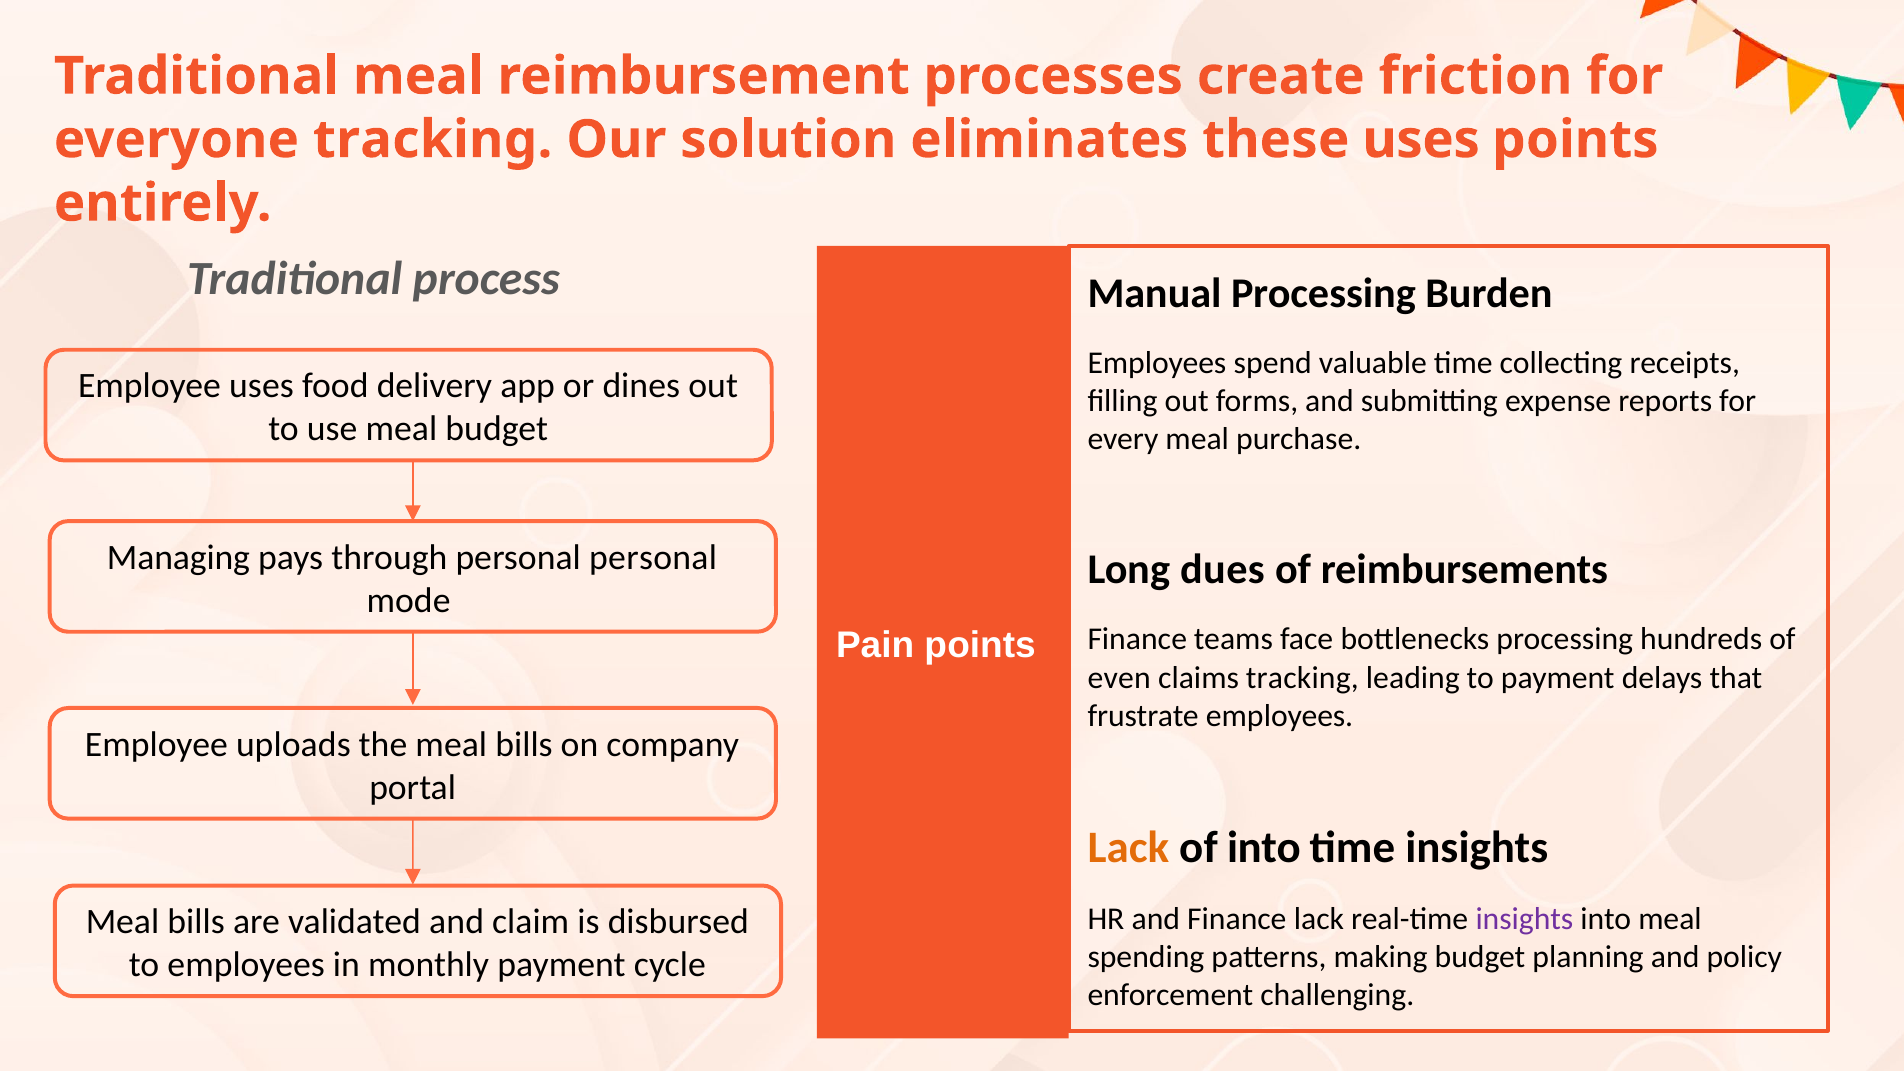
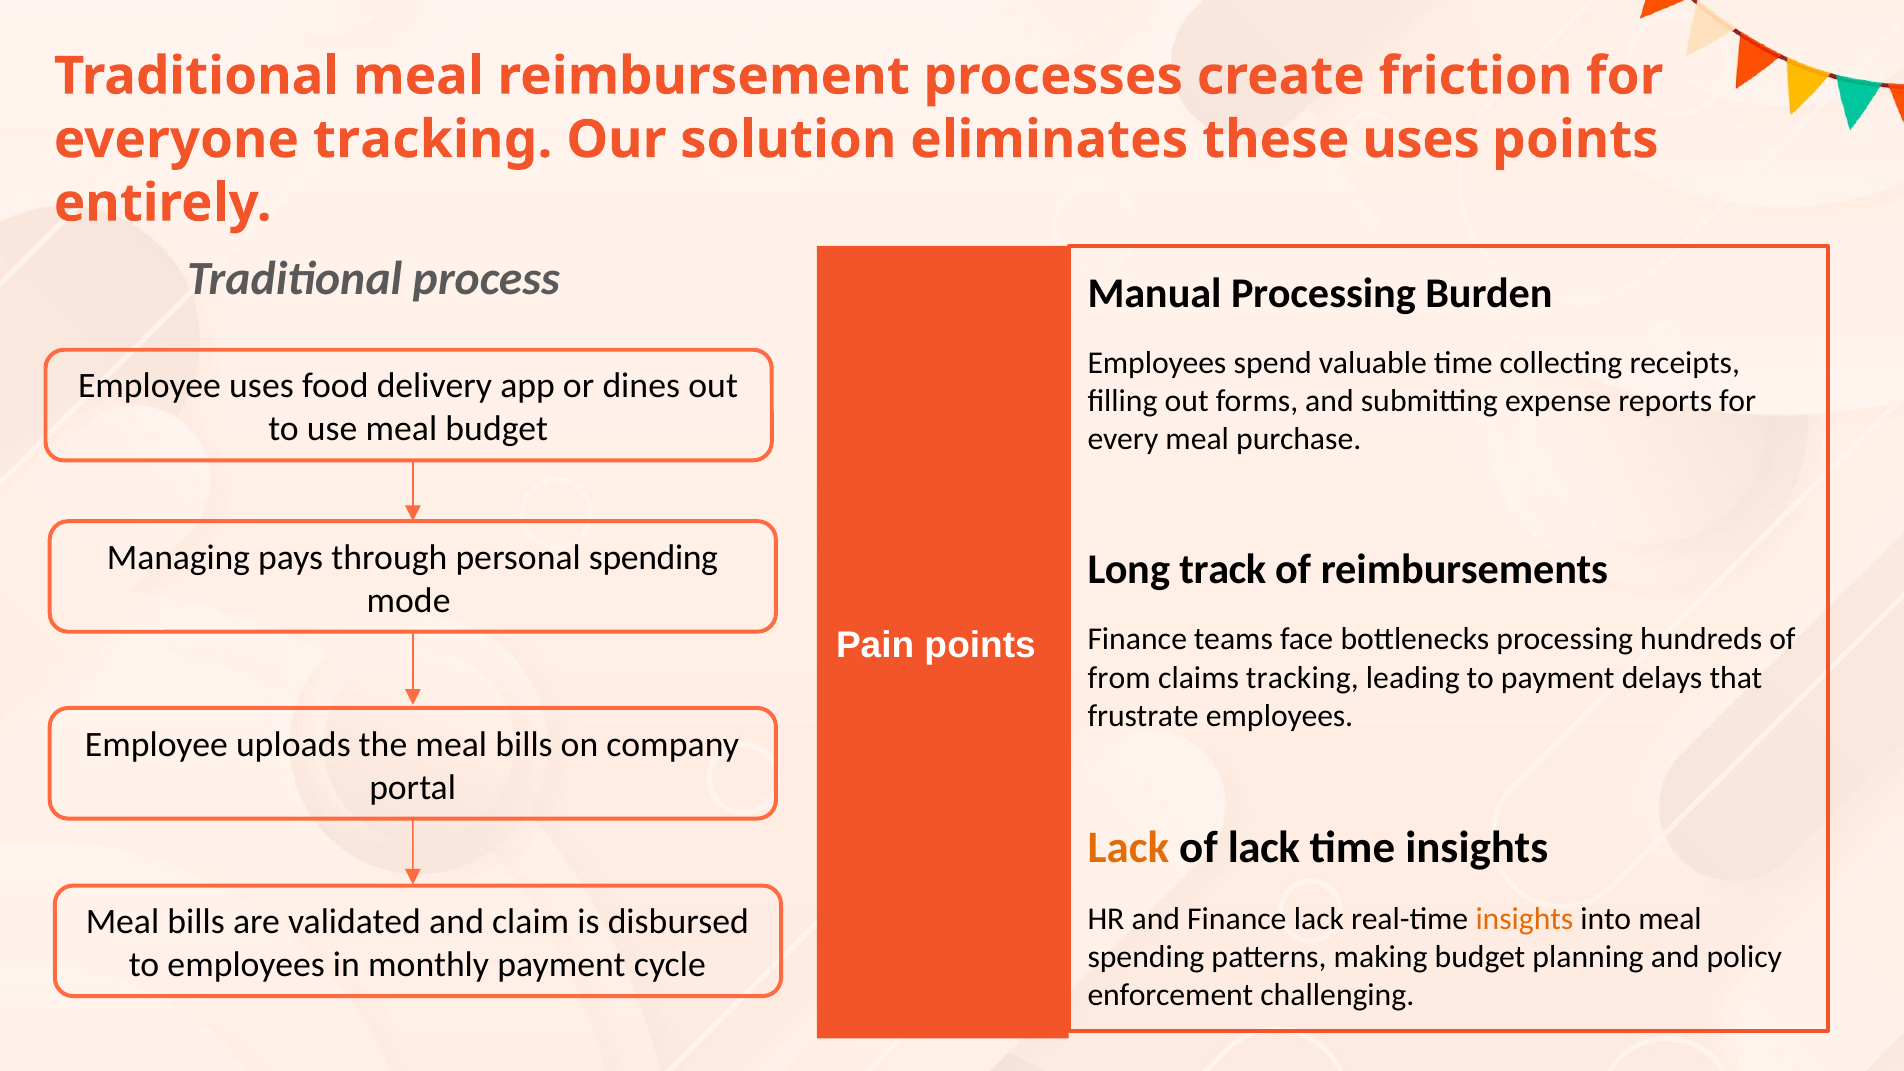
personal personal: personal -> spending
dues: dues -> track
even: even -> from
of into: into -> lack
insights at (1524, 919) colour: purple -> orange
